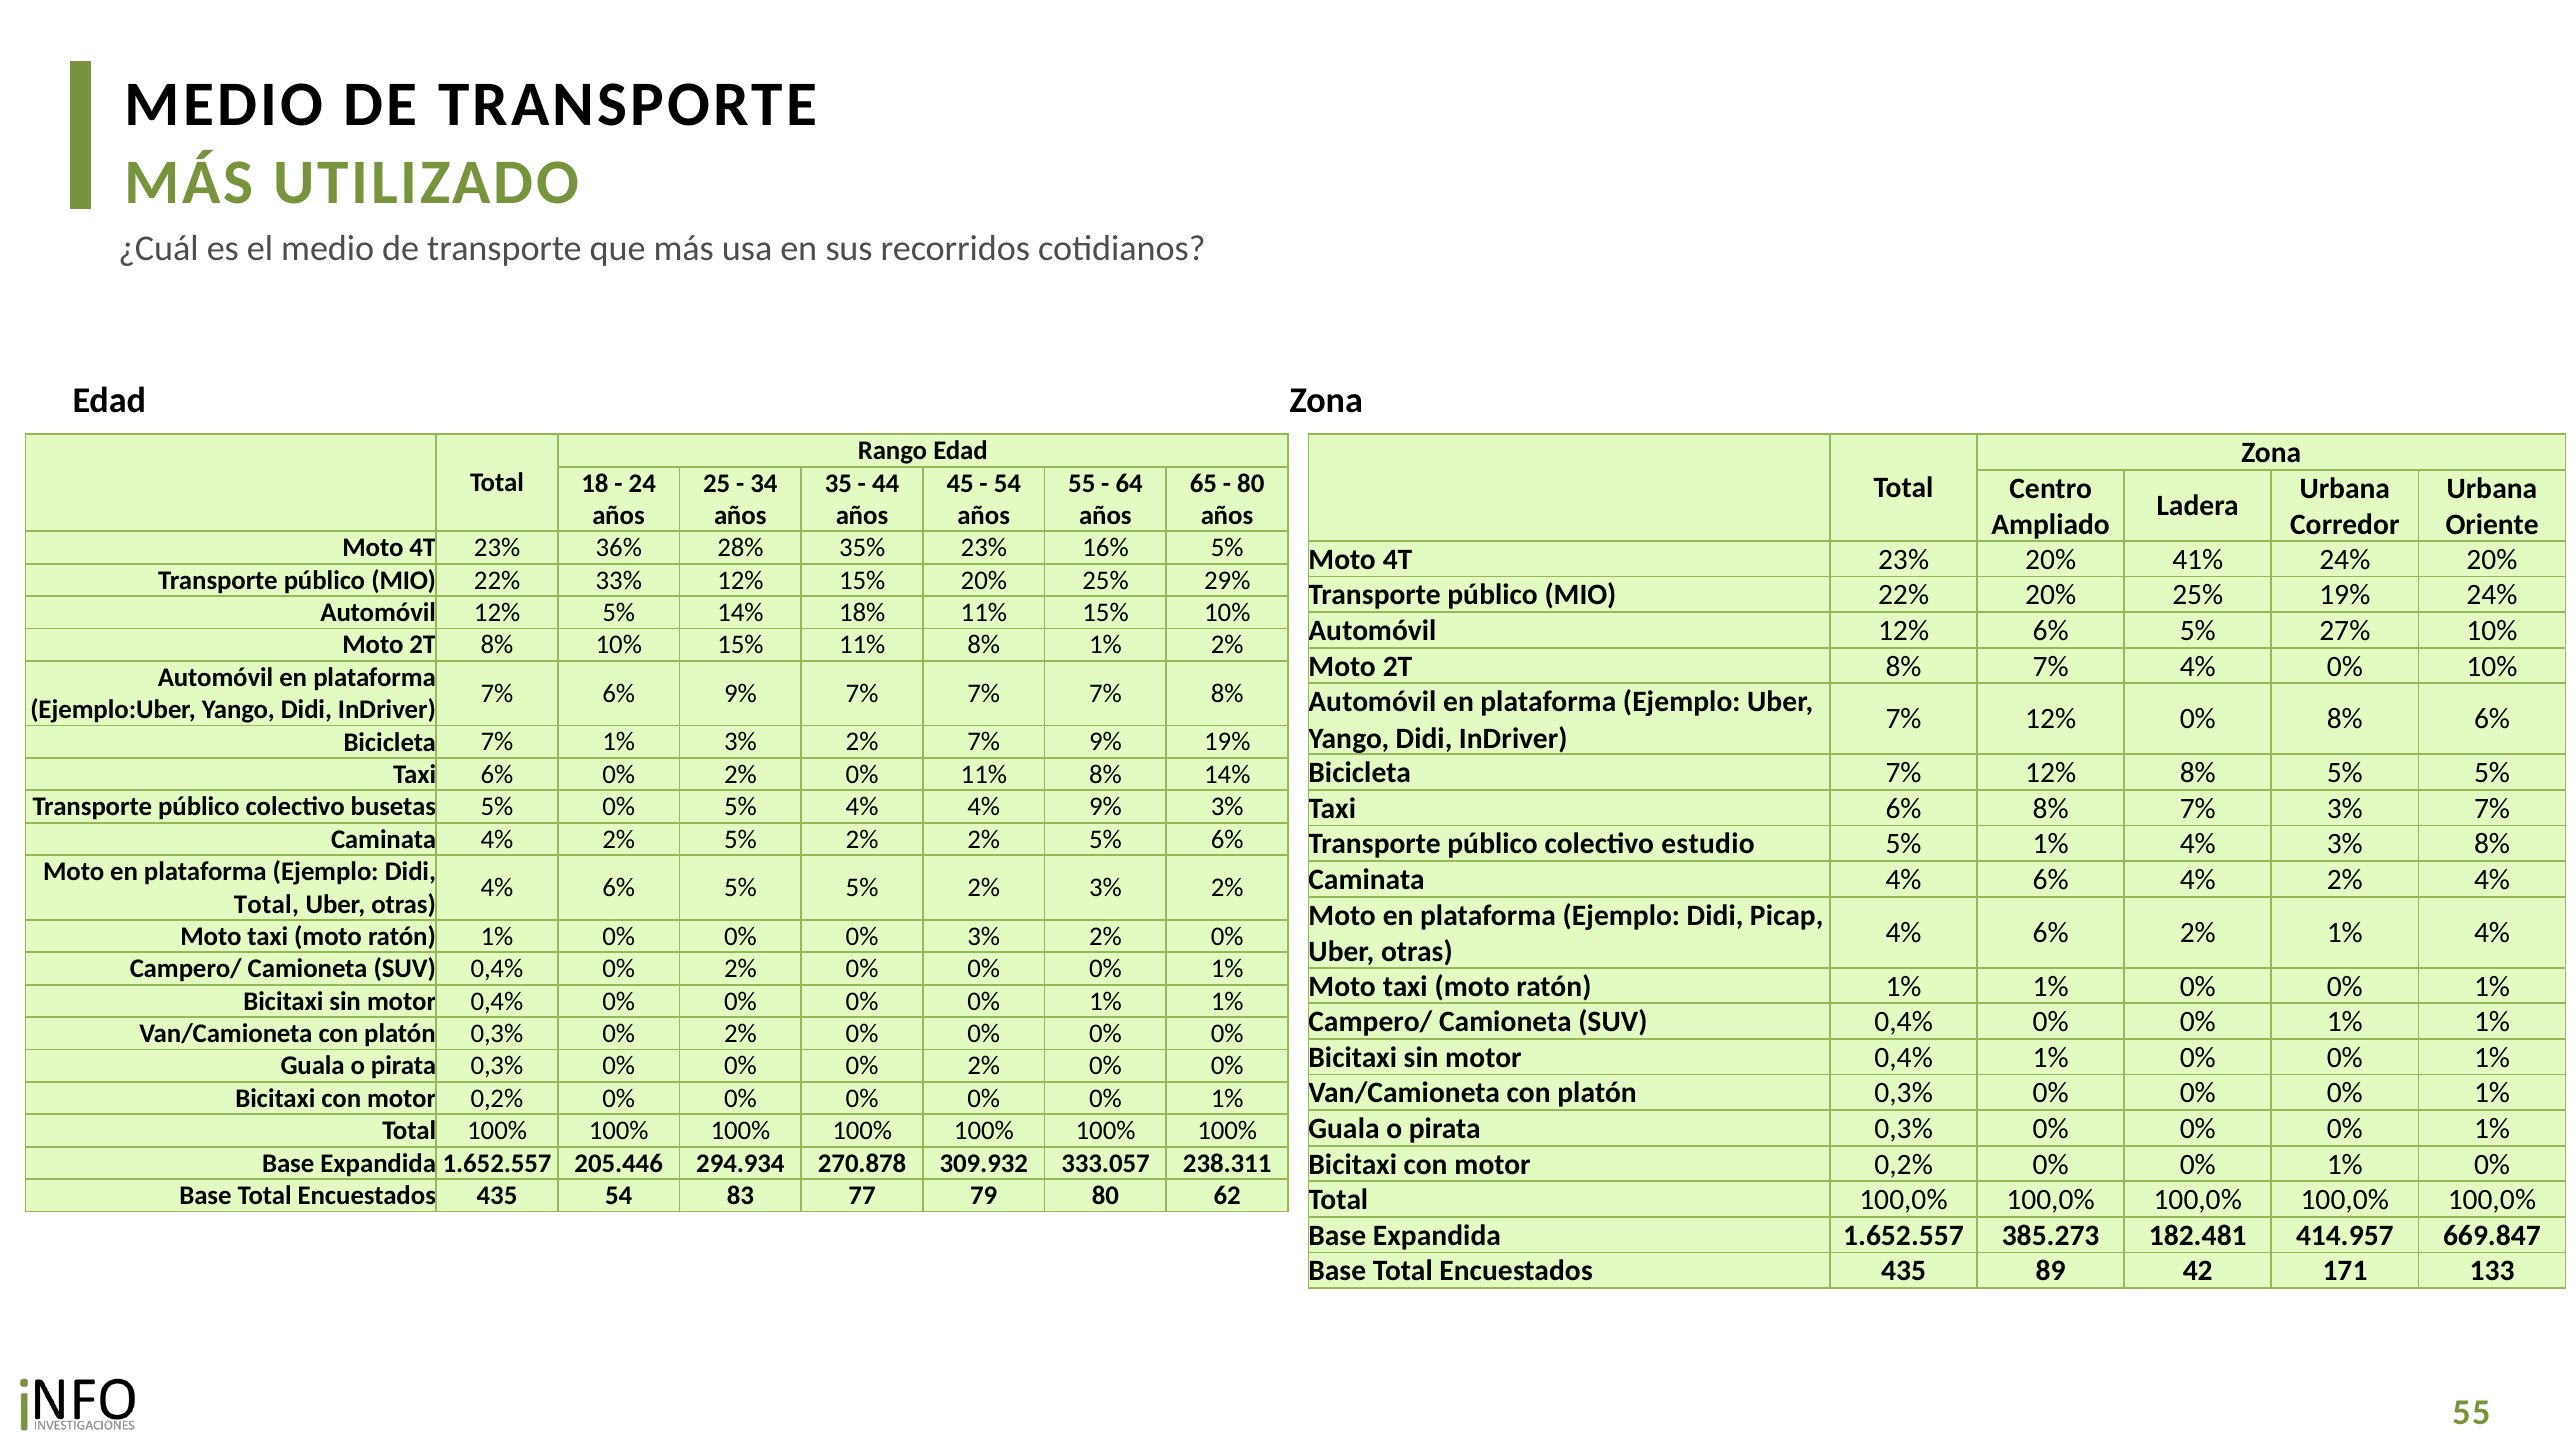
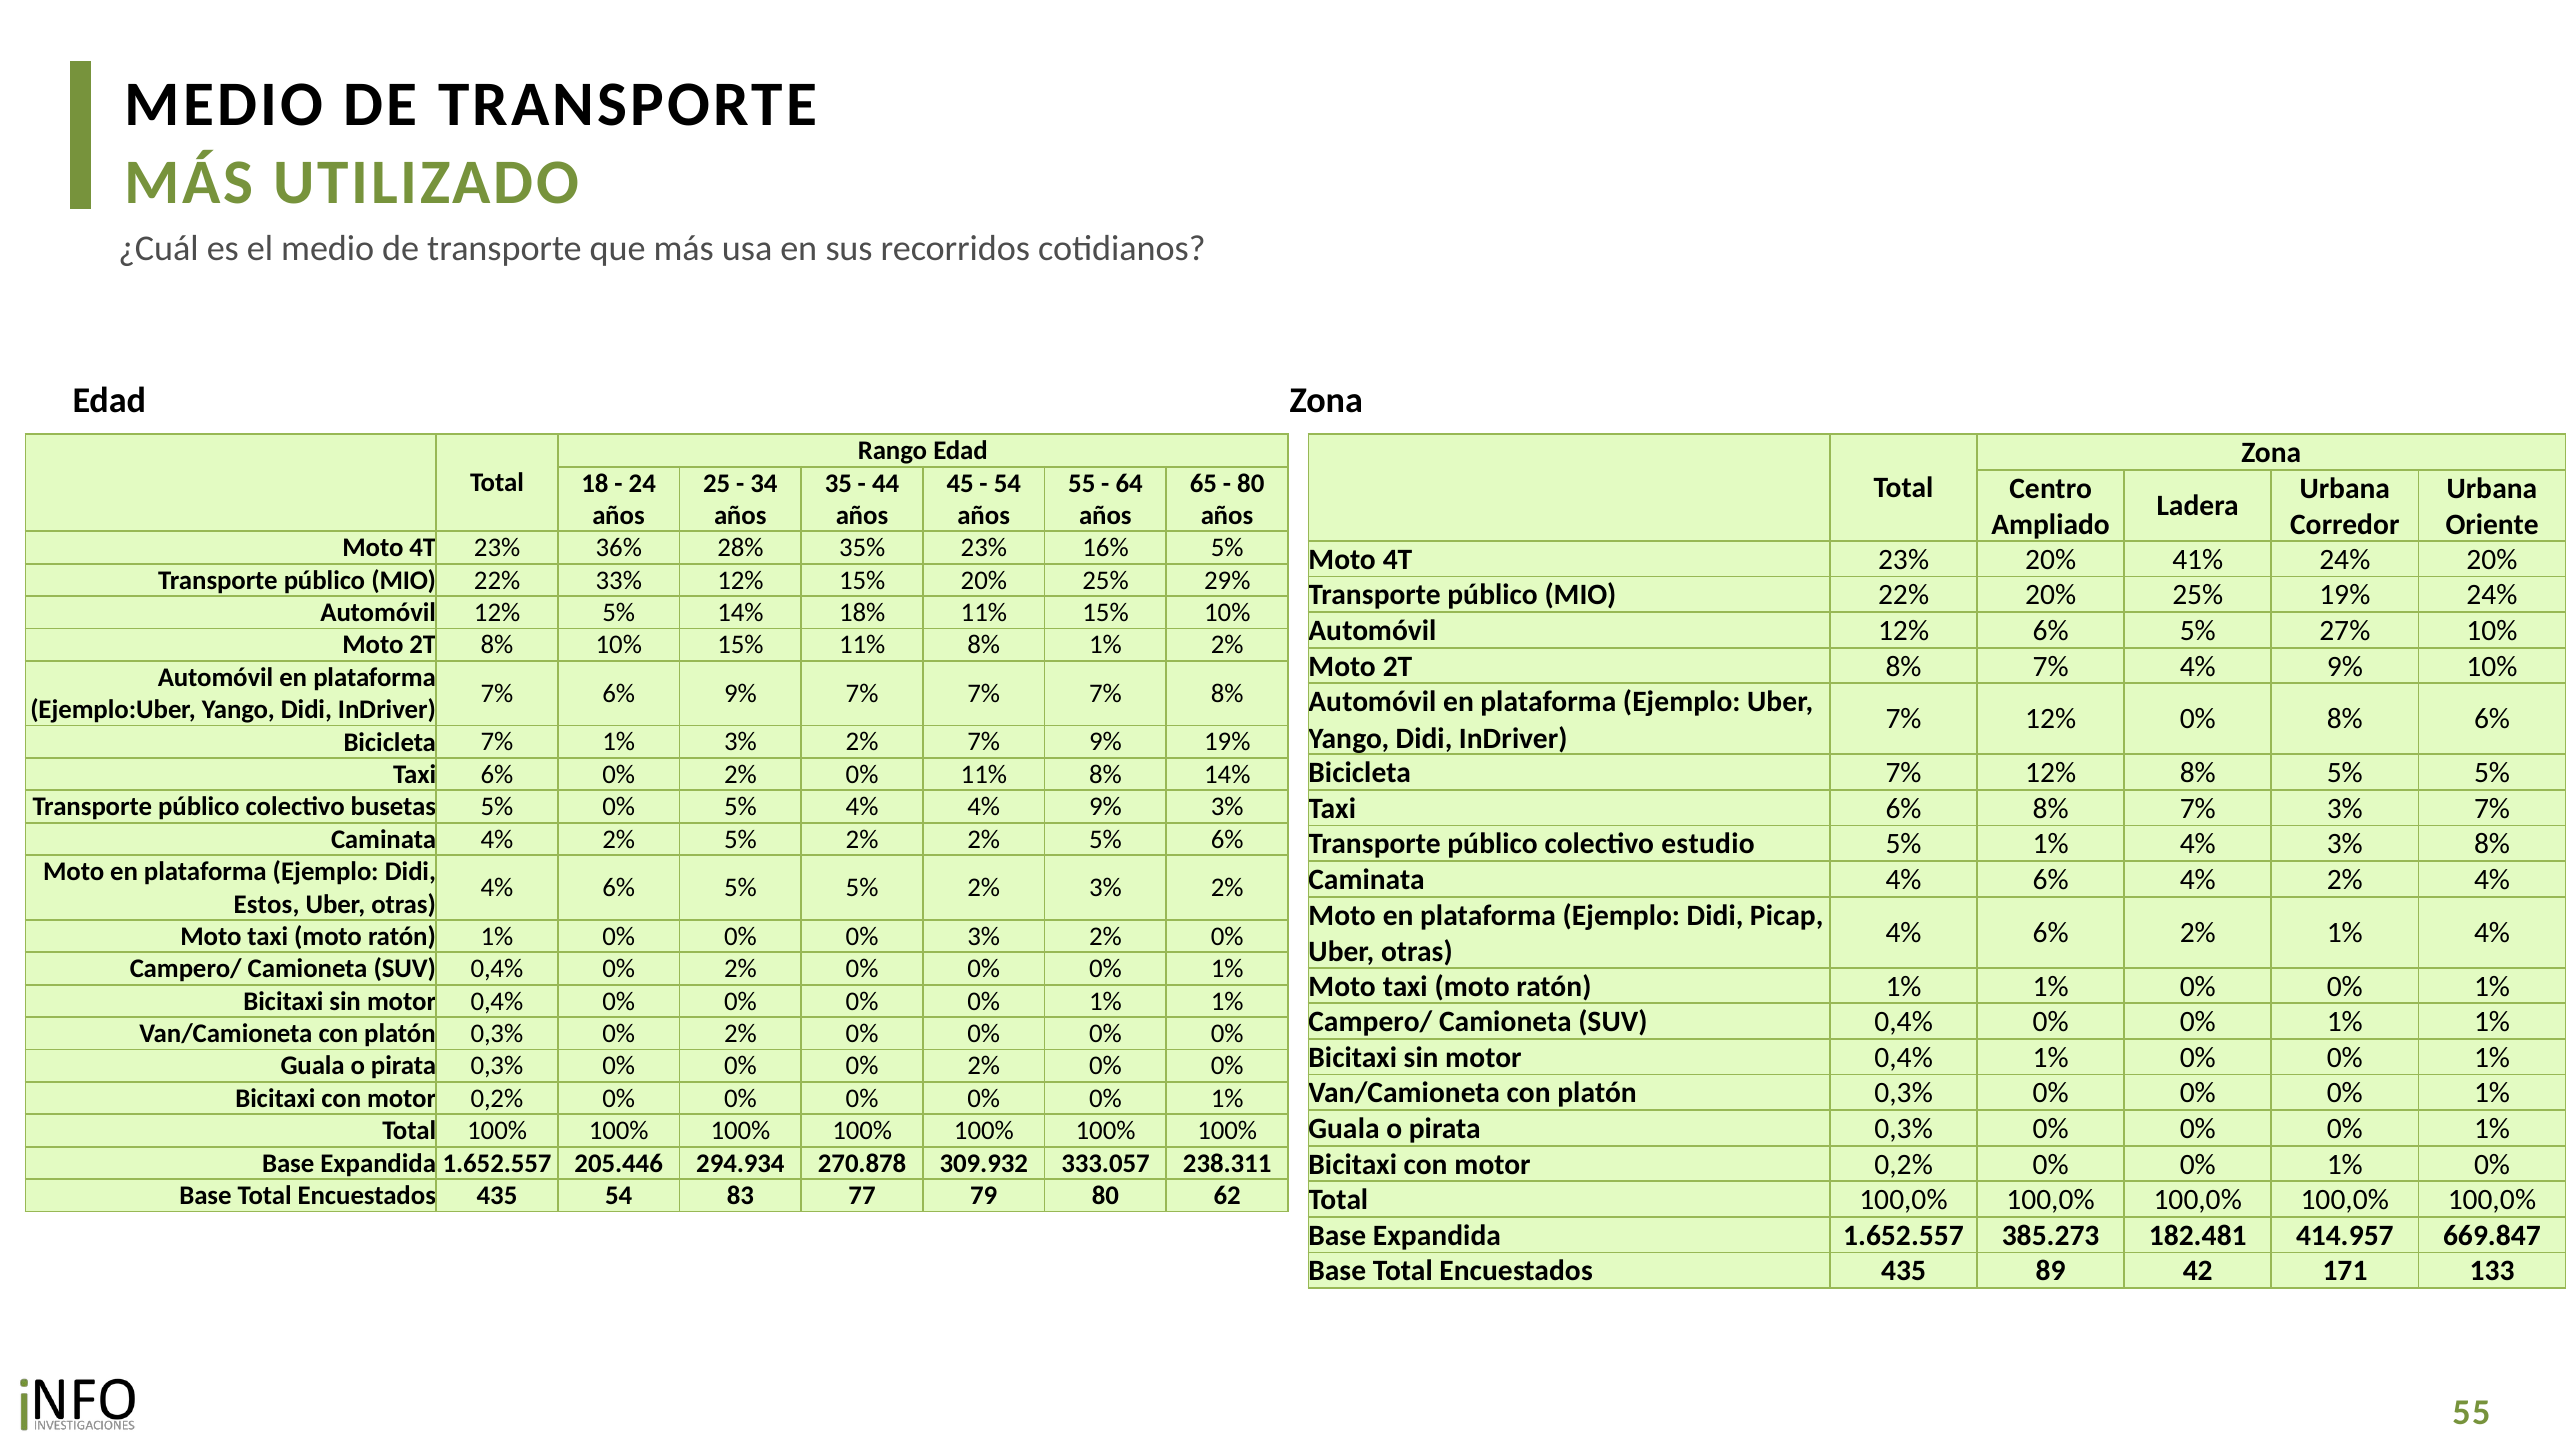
7% 4% 0%: 0% -> 9%
Total at (266, 904): Total -> Estos
